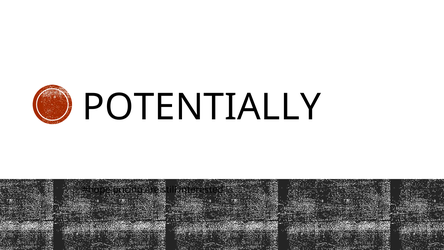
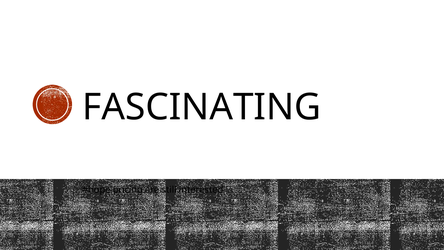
POTENTIALLY: POTENTIALLY -> FASCINATING
